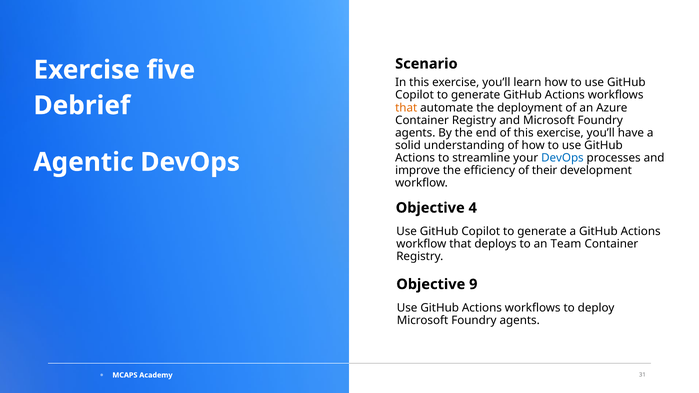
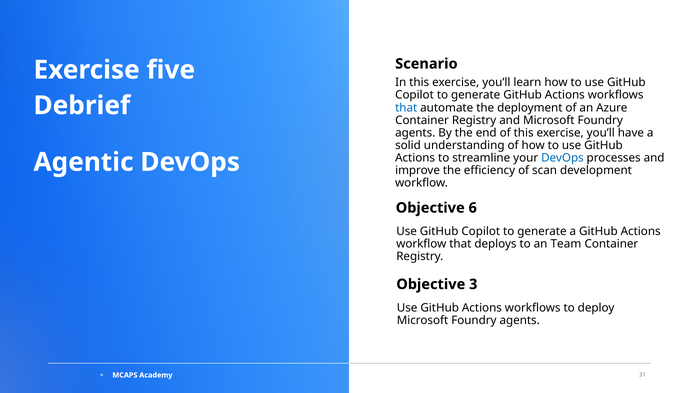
that at (406, 108) colour: orange -> blue
their: their -> scan
4: 4 -> 6
9: 9 -> 3
